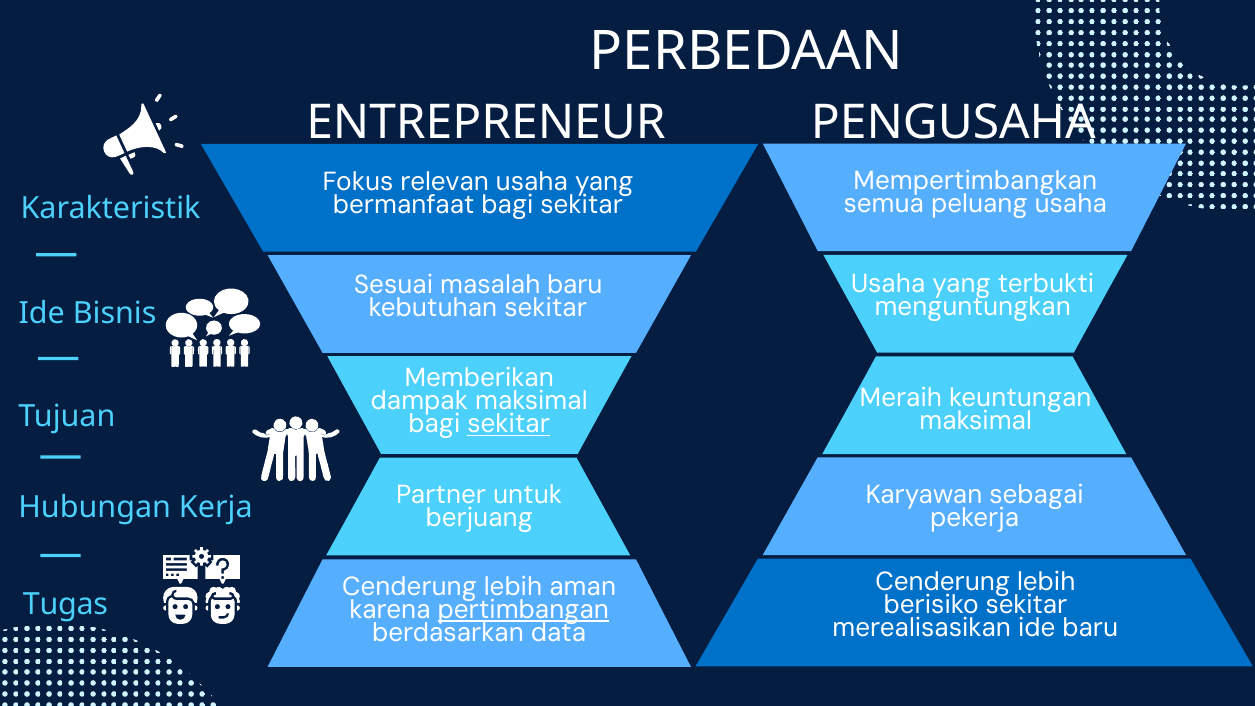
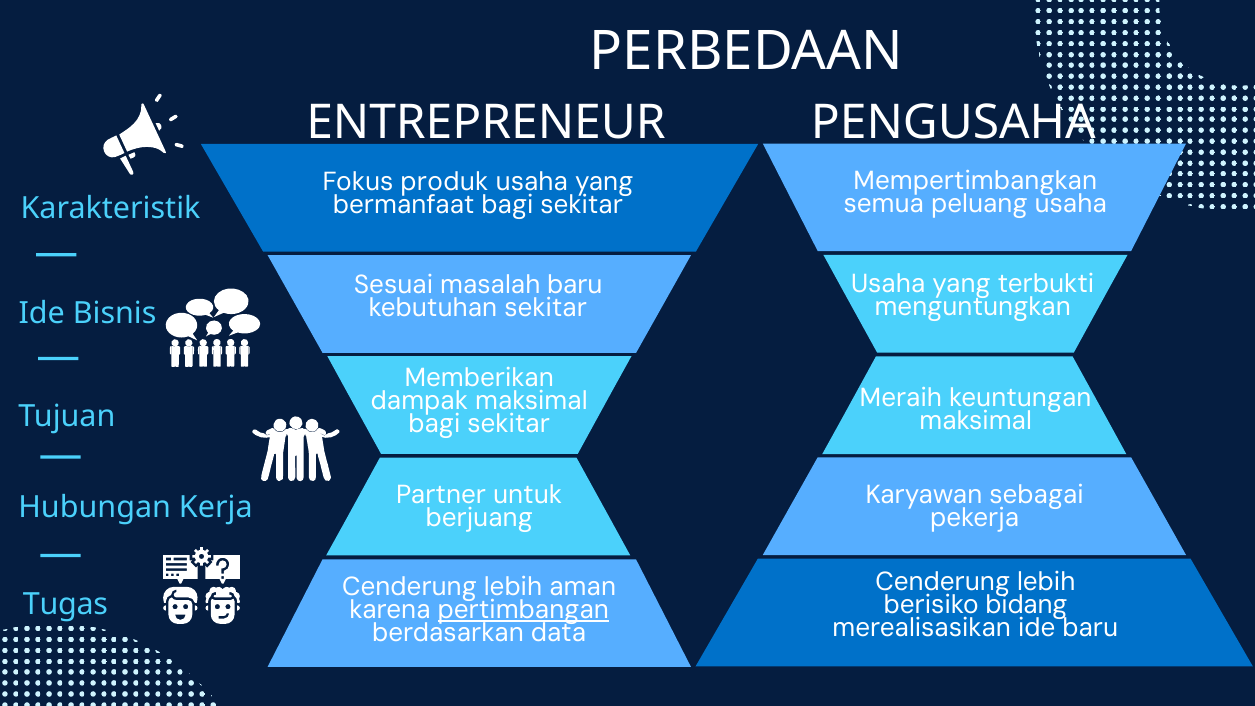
relevan: relevan -> produk
sekitar at (509, 424) underline: present -> none
berisiko sekitar: sekitar -> bidang
